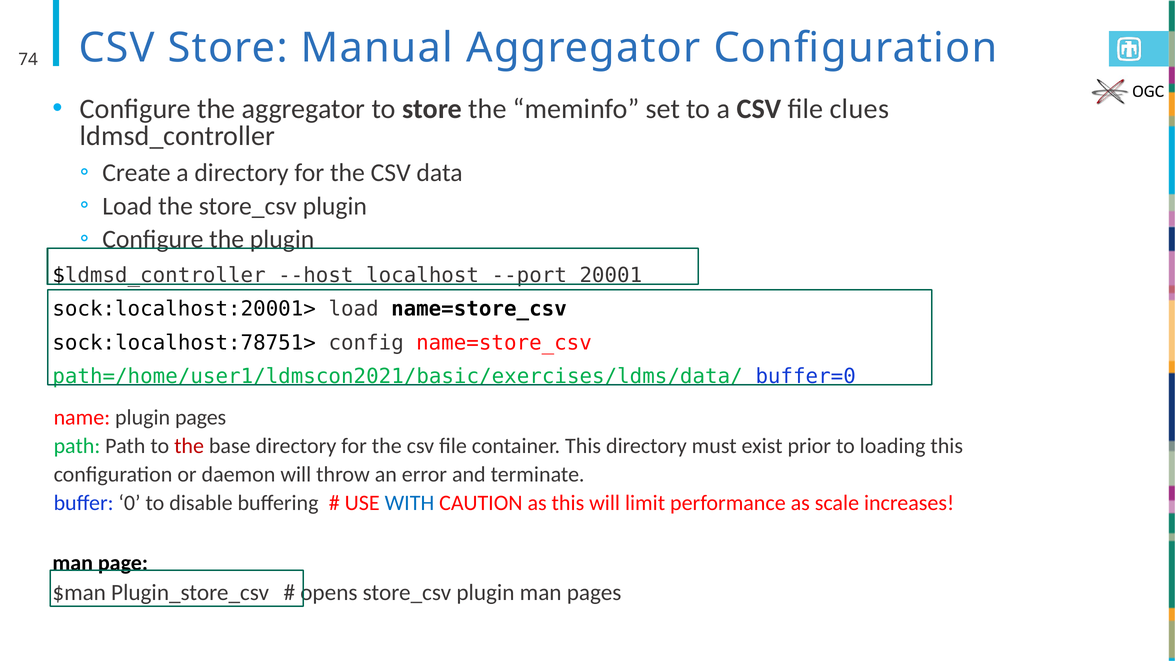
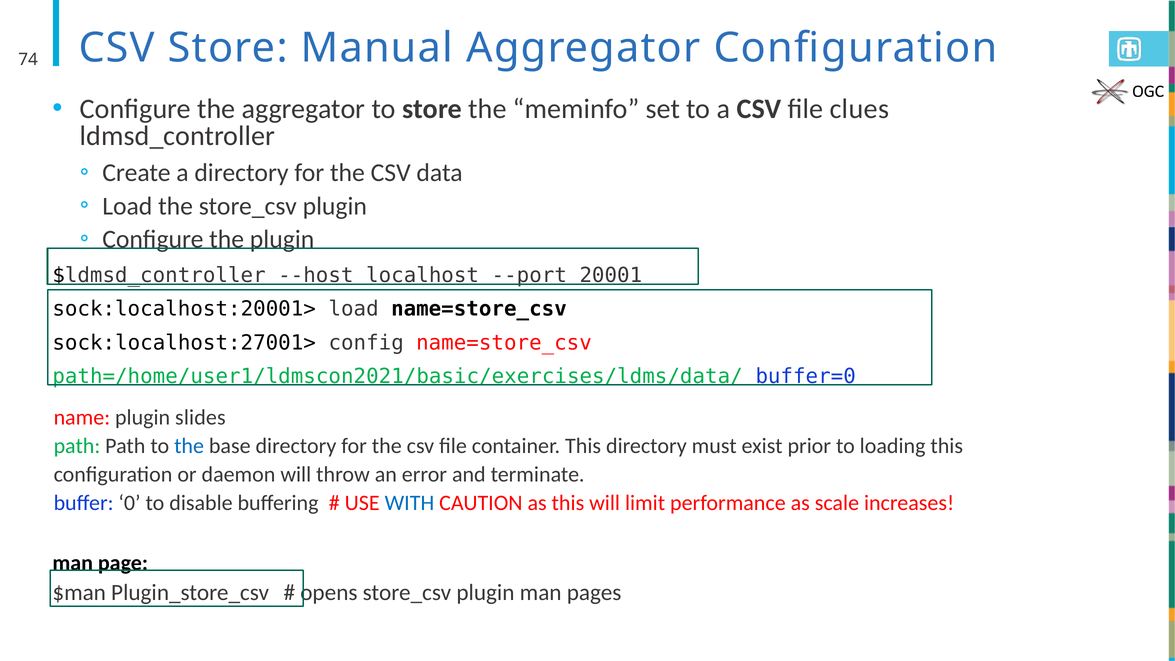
sock:localhost:78751>: sock:localhost:78751> -> sock:localhost:27001>
plugin pages: pages -> slides
the at (189, 446) colour: red -> blue
